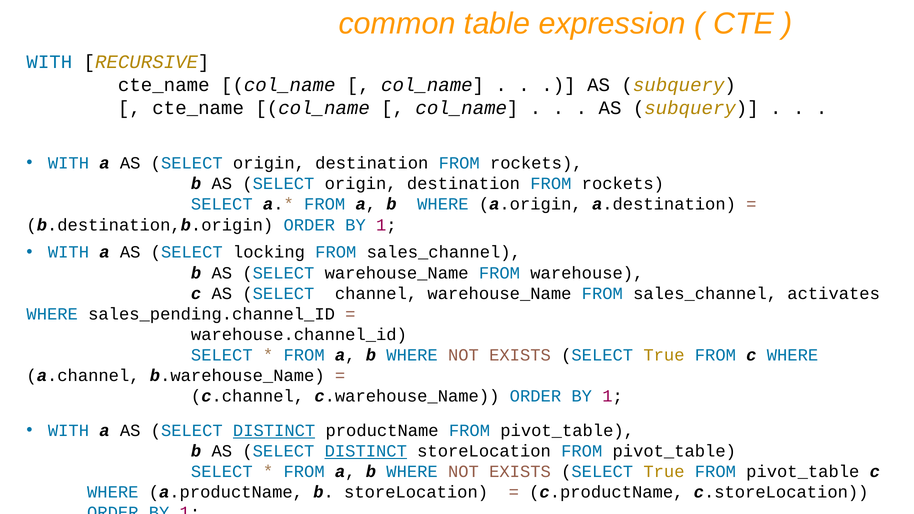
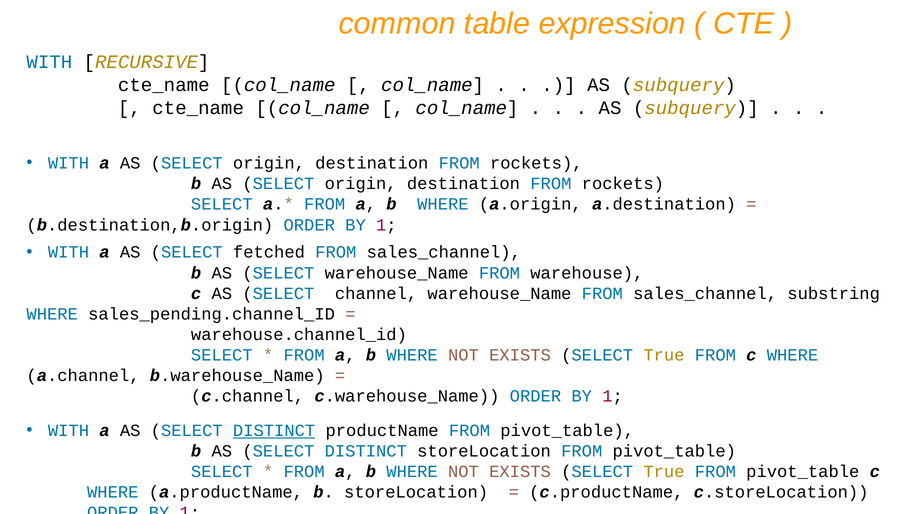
locking: locking -> fetched
activates: activates -> substring
DISTINCT at (366, 451) underline: present -> none
